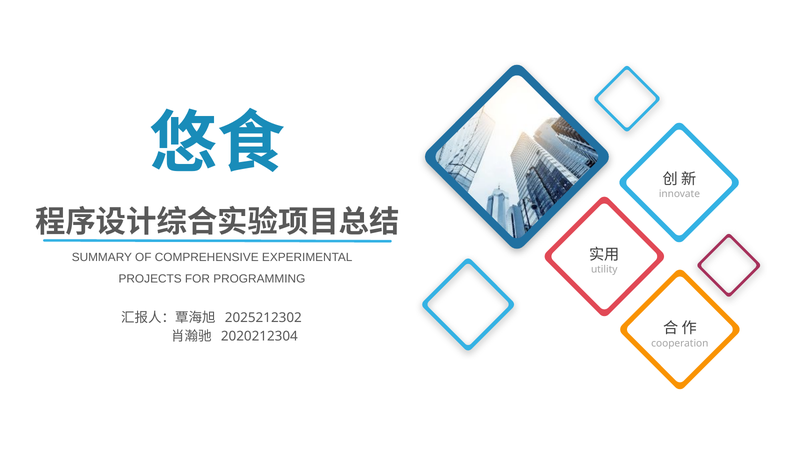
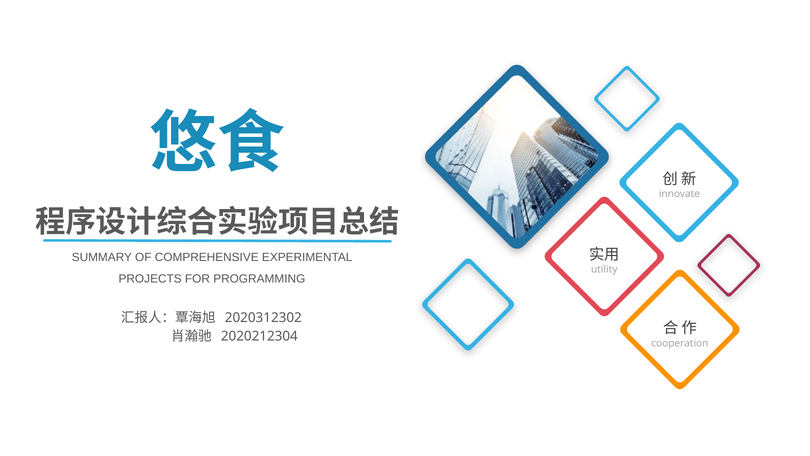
2025212302: 2025212302 -> 2020312302
